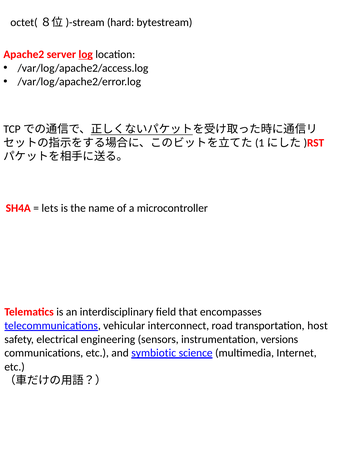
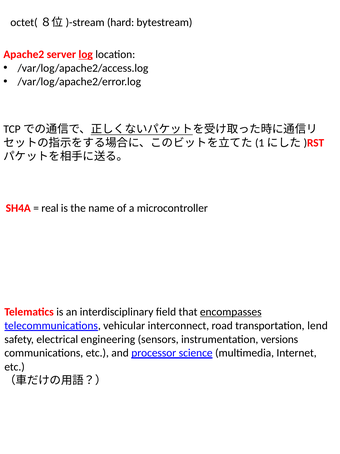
lets: lets -> real
encompasses underline: none -> present
host: host -> lend
symbiotic: symbiotic -> processor
